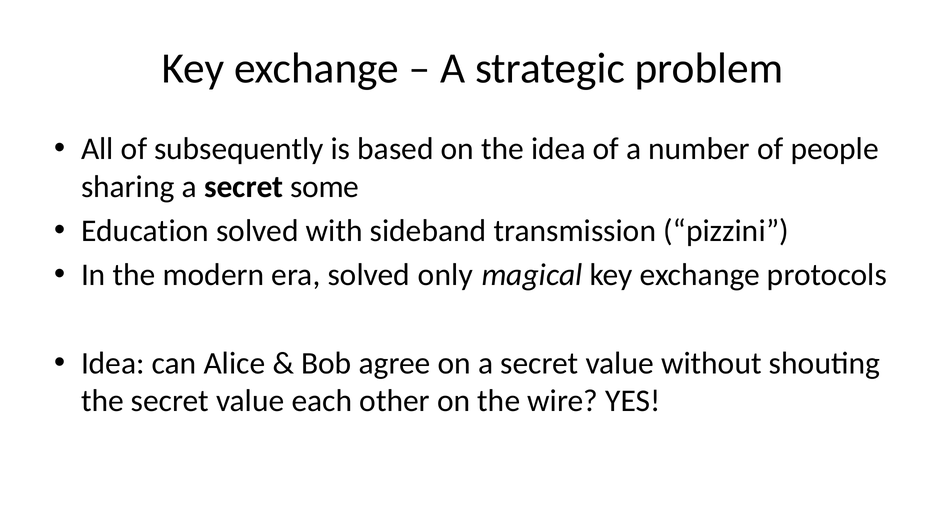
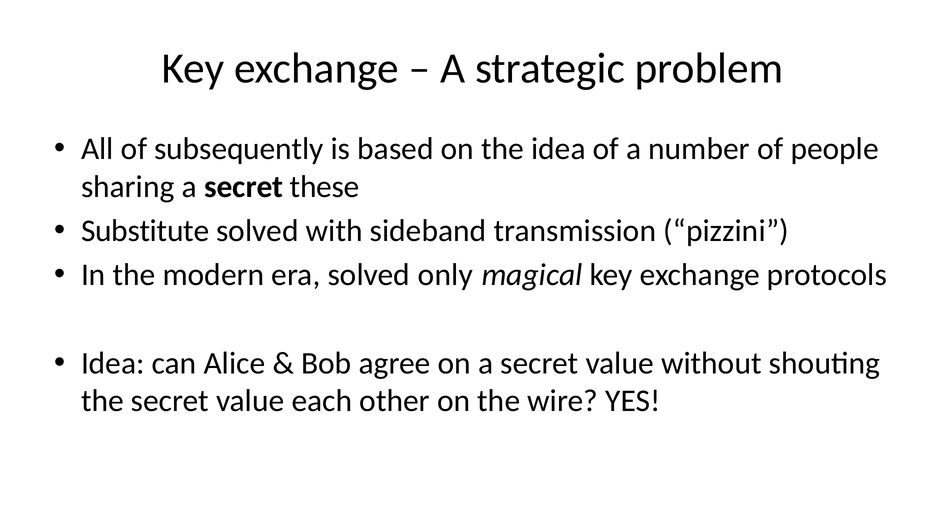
some: some -> these
Education: Education -> Substitute
